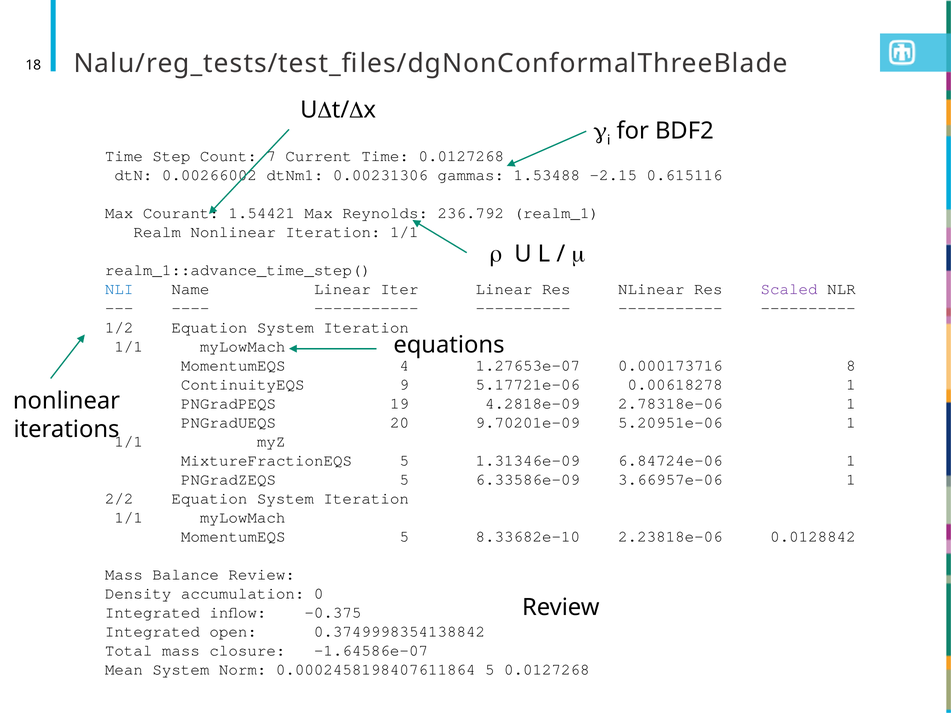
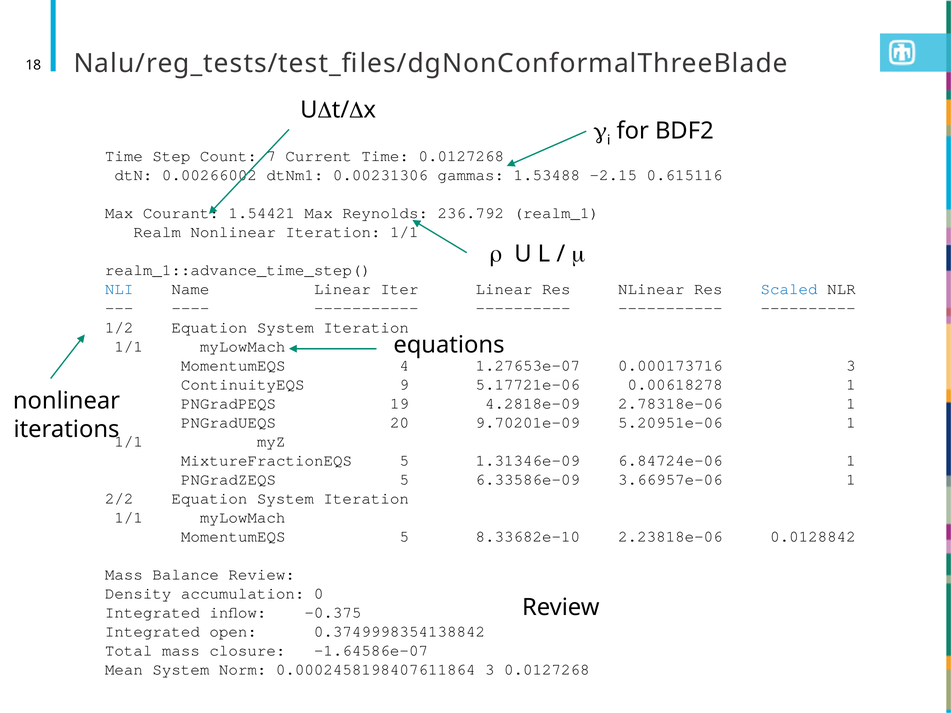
Scaled colour: purple -> blue
0.000173716 8: 8 -> 3
0.0002458198407611864 5: 5 -> 3
